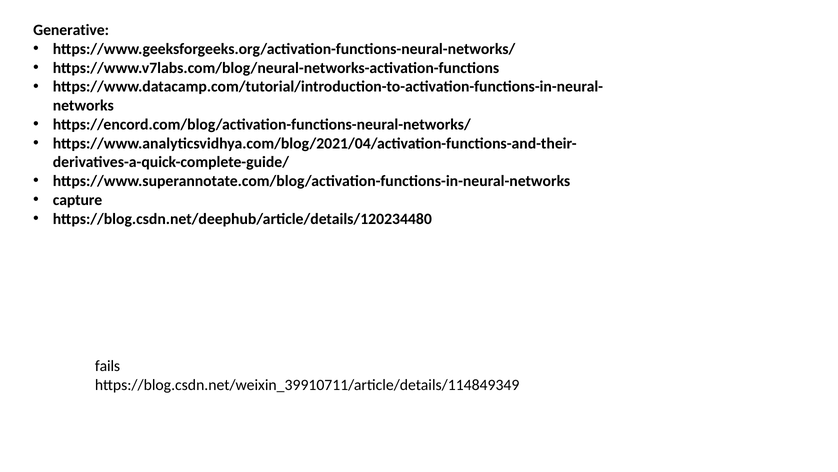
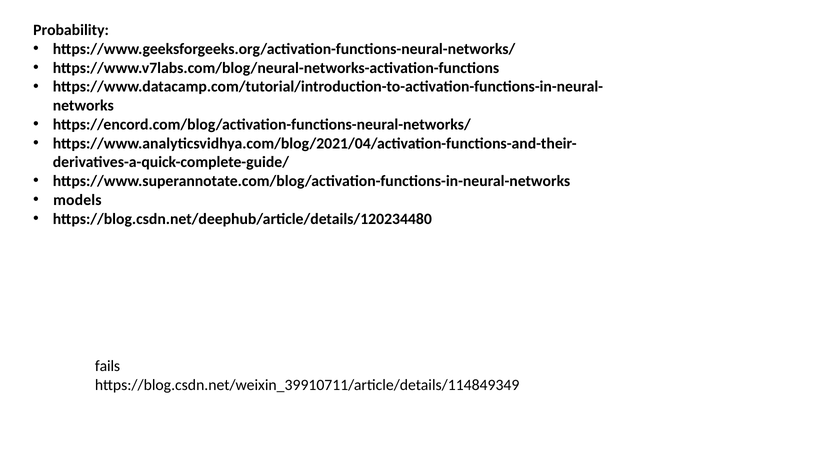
Generative: Generative -> Probability
capture: capture -> models
